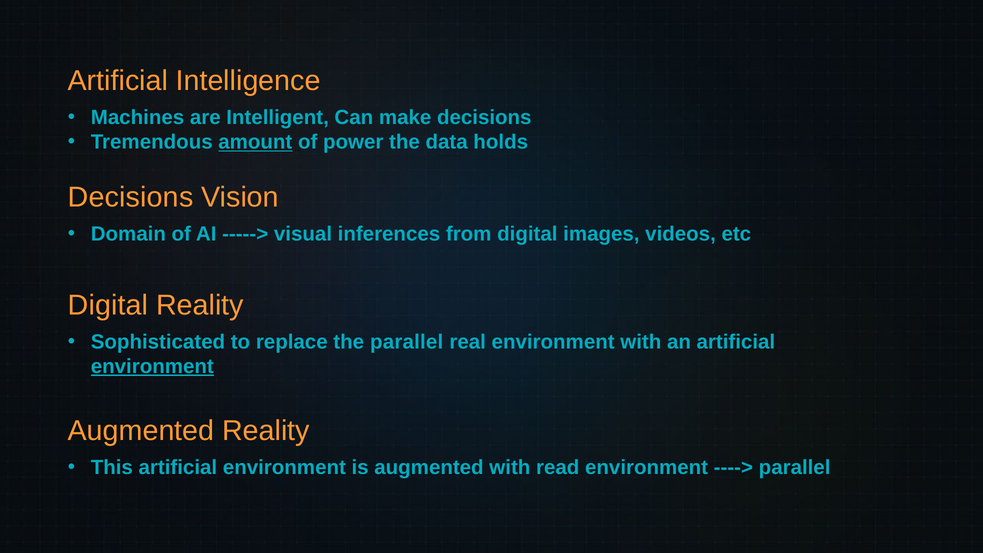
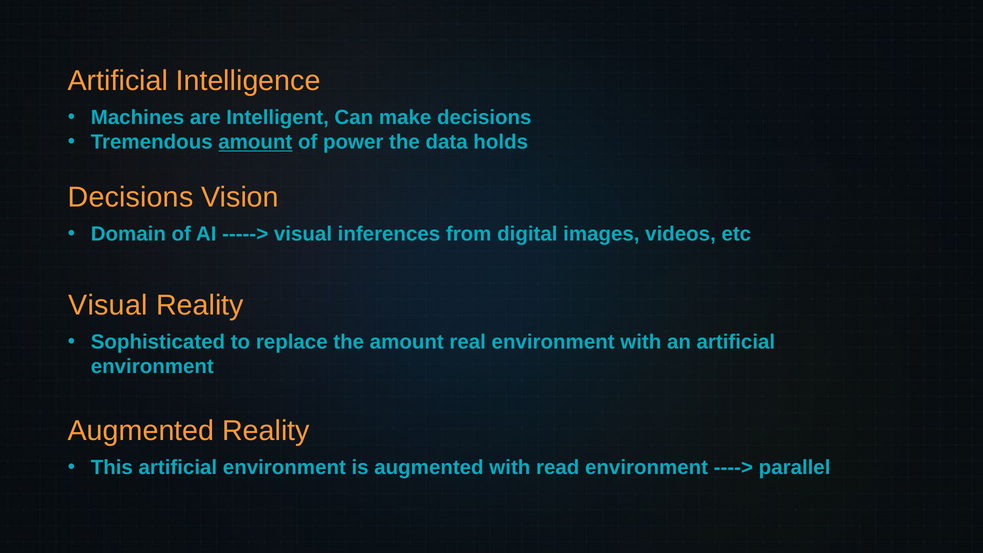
Digital at (108, 305): Digital -> Visual
the parallel: parallel -> amount
environment at (152, 367) underline: present -> none
